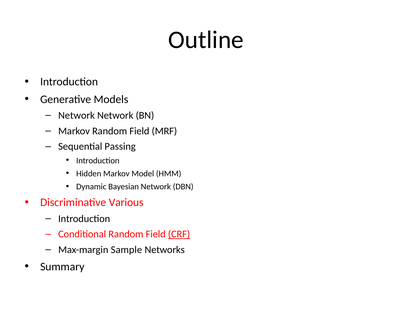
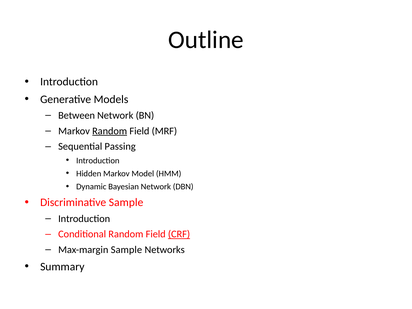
Network at (77, 115): Network -> Between
Random at (110, 131) underline: none -> present
Discriminative Various: Various -> Sample
